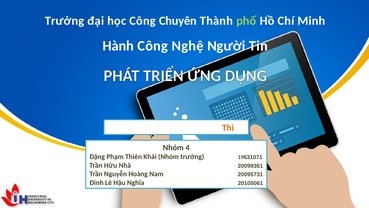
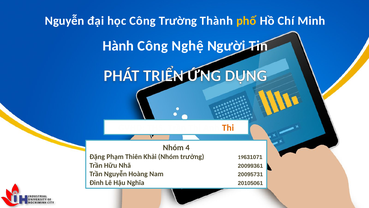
Trưởng at (65, 21): Trưởng -> Nguyễn
Chuyên: Chuyên -> Trường
phố colour: light green -> yellow
